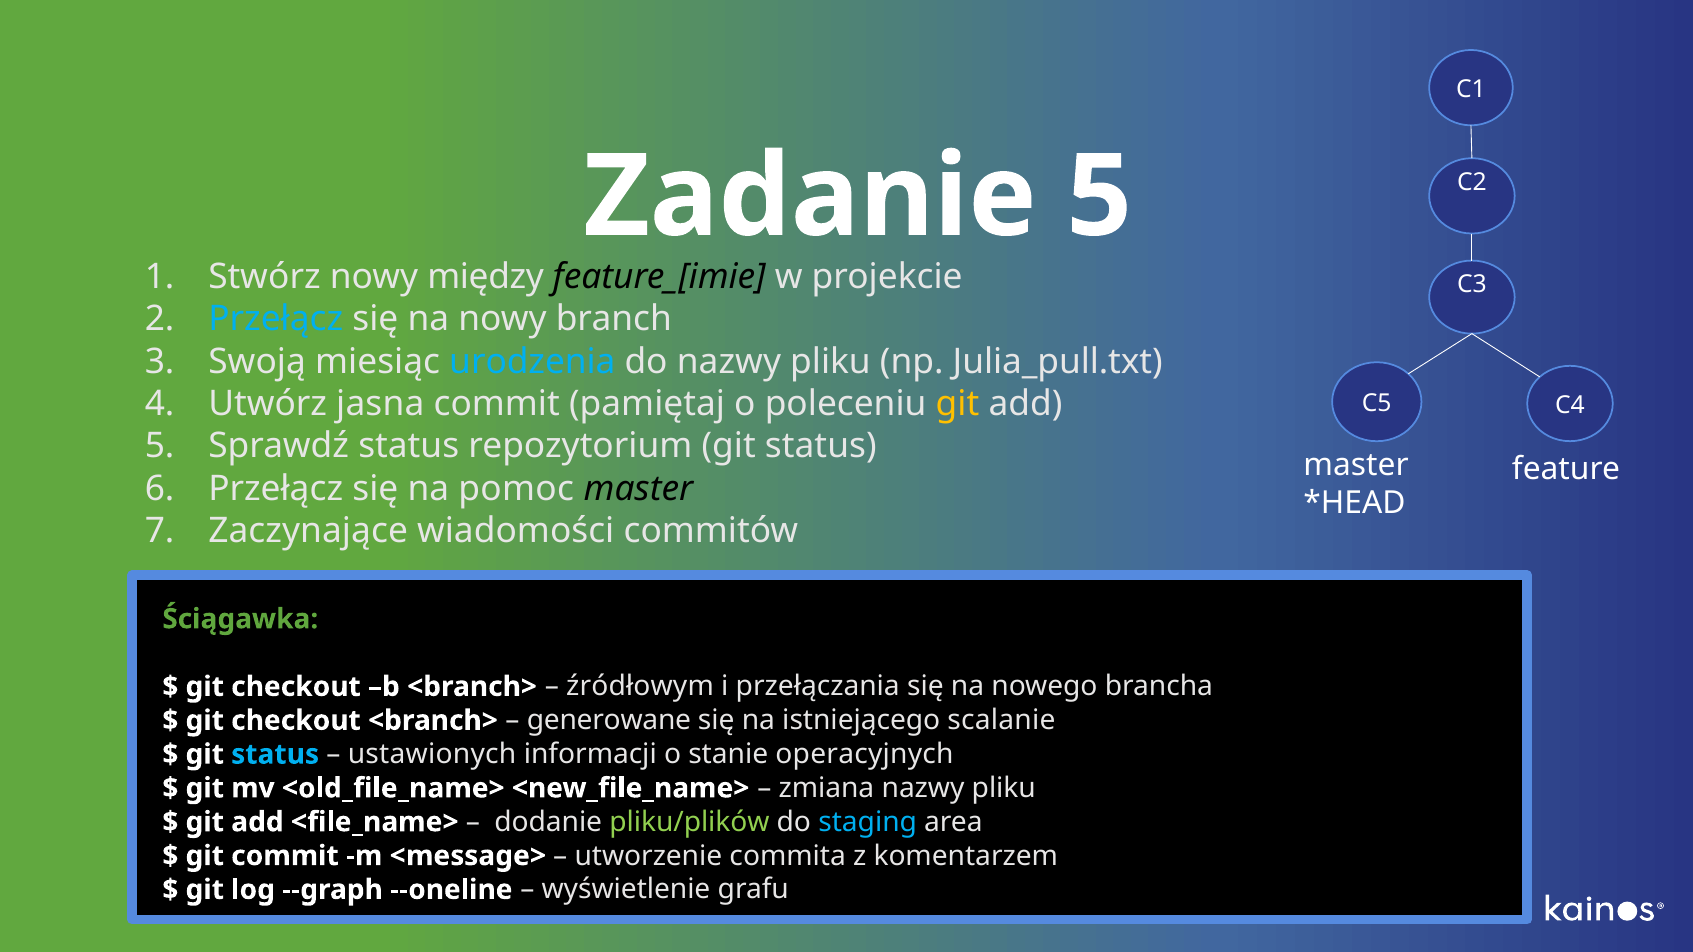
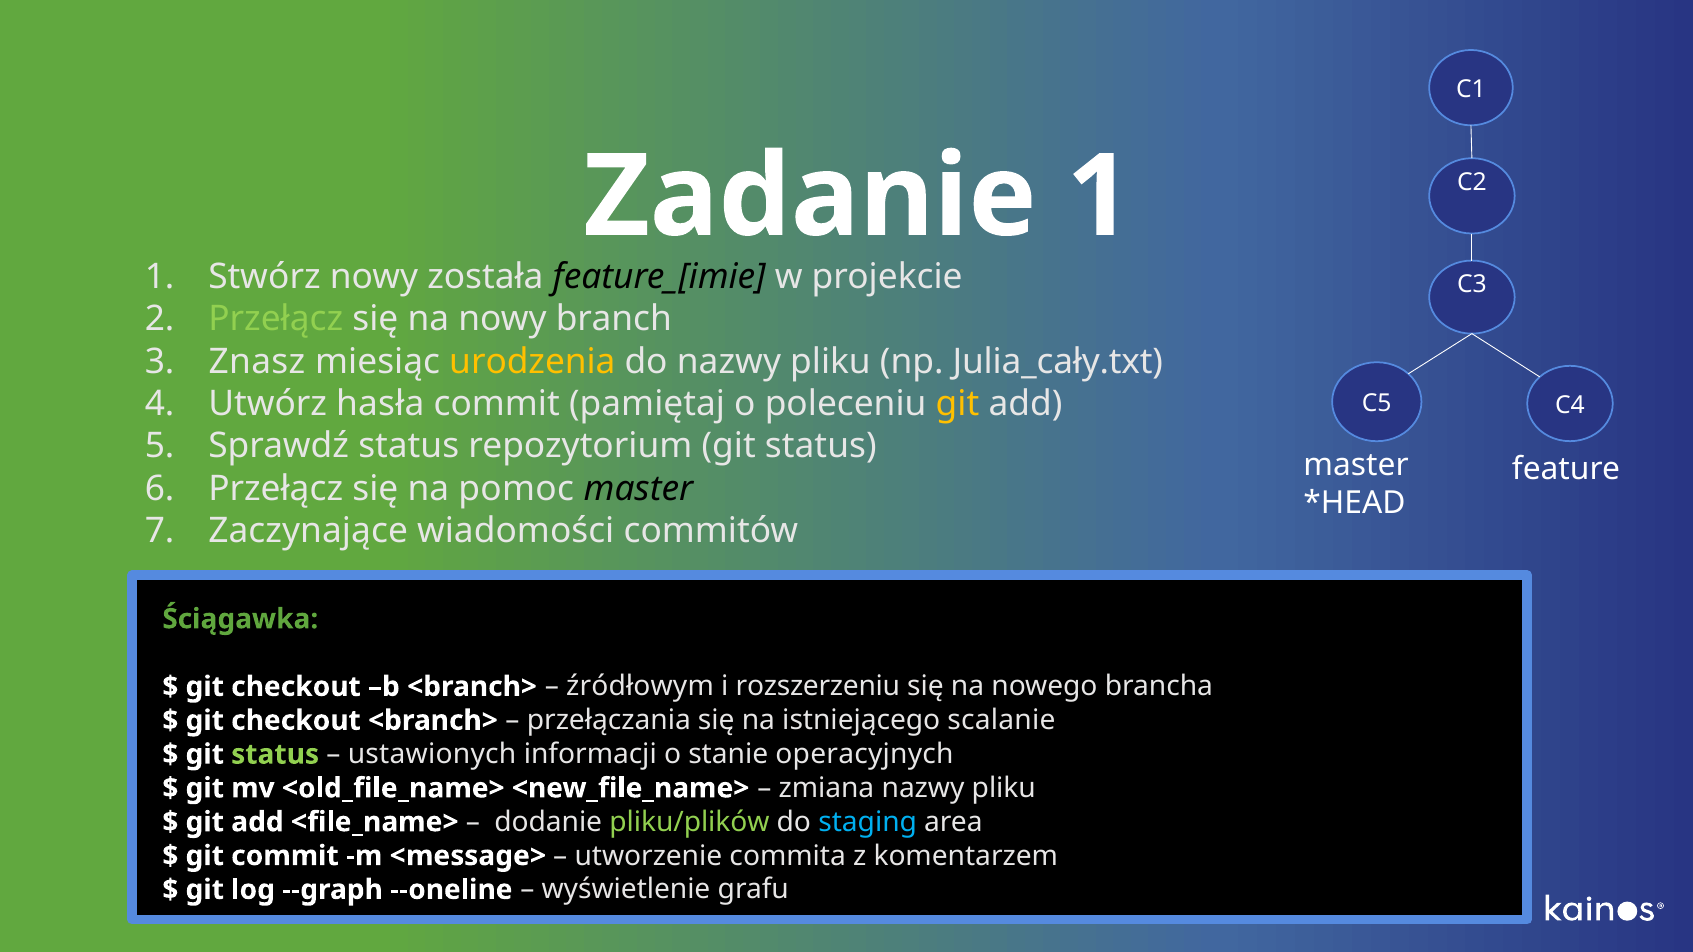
5 at (1099, 197): 5 -> 1
między: między -> została
Przełącz at (276, 319) colour: light blue -> light green
Swoją: Swoją -> Znasz
urodzenia colour: light blue -> yellow
Julia_pull.txt: Julia_pull.txt -> Julia_cały.txt
jasna: jasna -> hasła
przełączania: przełączania -> rozszerzeniu
generowane: generowane -> przełączania
status at (275, 755) colour: light blue -> light green
